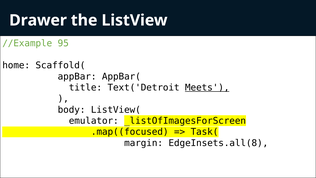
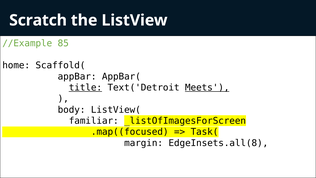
Drawer: Drawer -> Scratch
95: 95 -> 85
title underline: none -> present
emulator: emulator -> familiar
